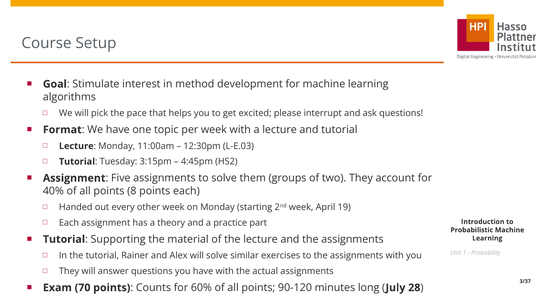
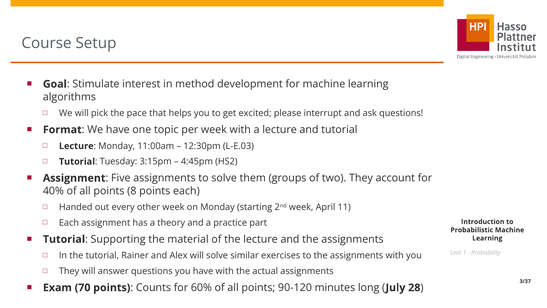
19: 19 -> 11
